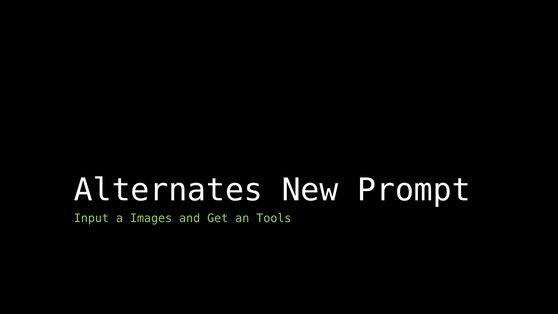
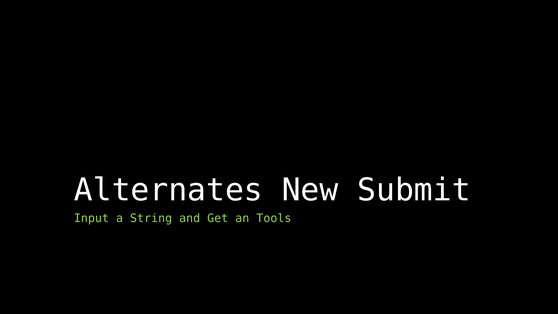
Prompt: Prompt -> Submit
Images: Images -> String
